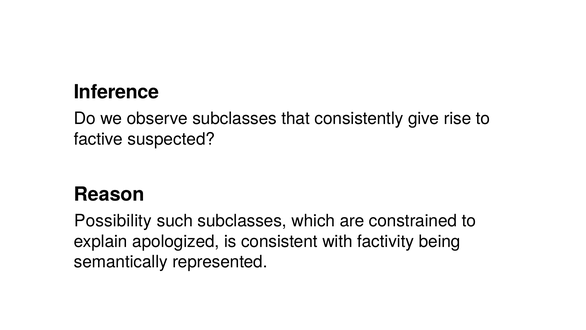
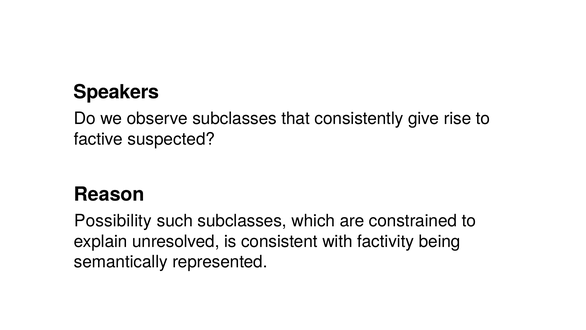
Inference: Inference -> Speakers
apologized: apologized -> unresolved
